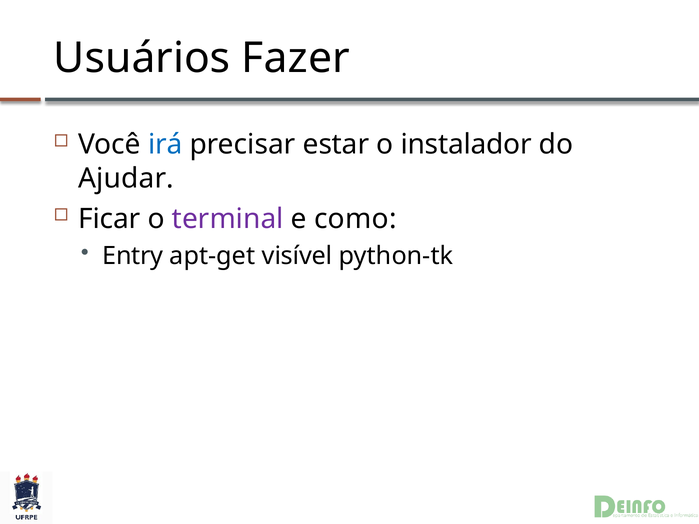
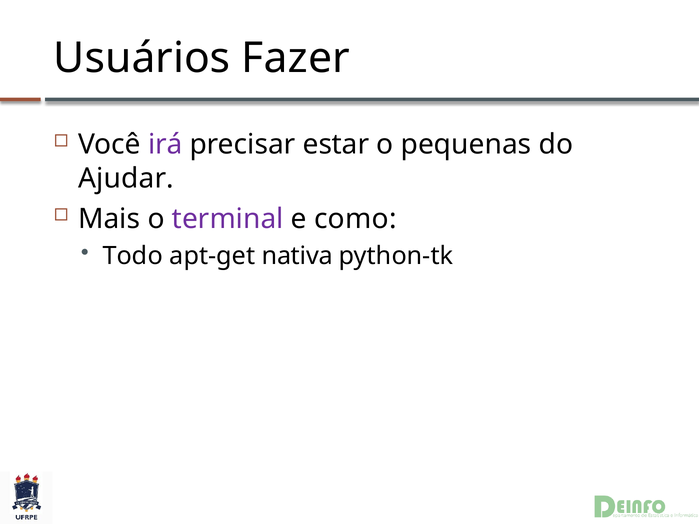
irá colour: blue -> purple
instalador: instalador -> pequenas
Ficar: Ficar -> Mais
Entry: Entry -> Todo
visível: visível -> nativa
